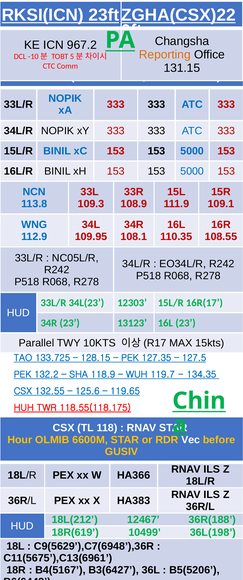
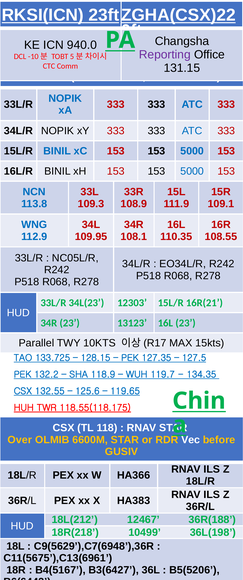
967.2: 967.2 -> 940.0
Reporting colour: orange -> purple
16R(17: 16R(17 -> 16R(21
Hour: Hour -> Over
18R(619: 18R(619 -> 18R(218
